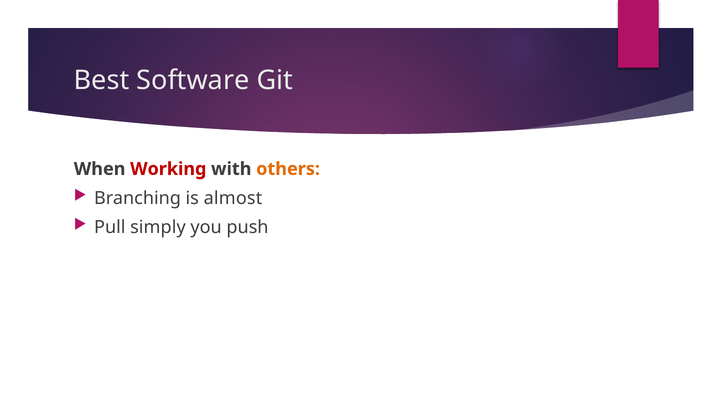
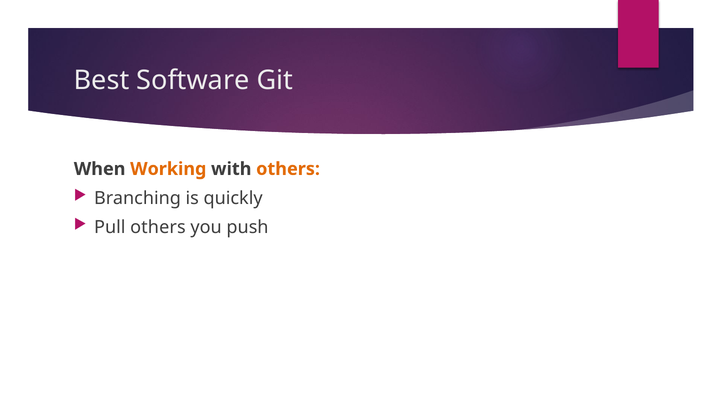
Working colour: red -> orange
almost: almost -> quickly
Pull simply: simply -> others
